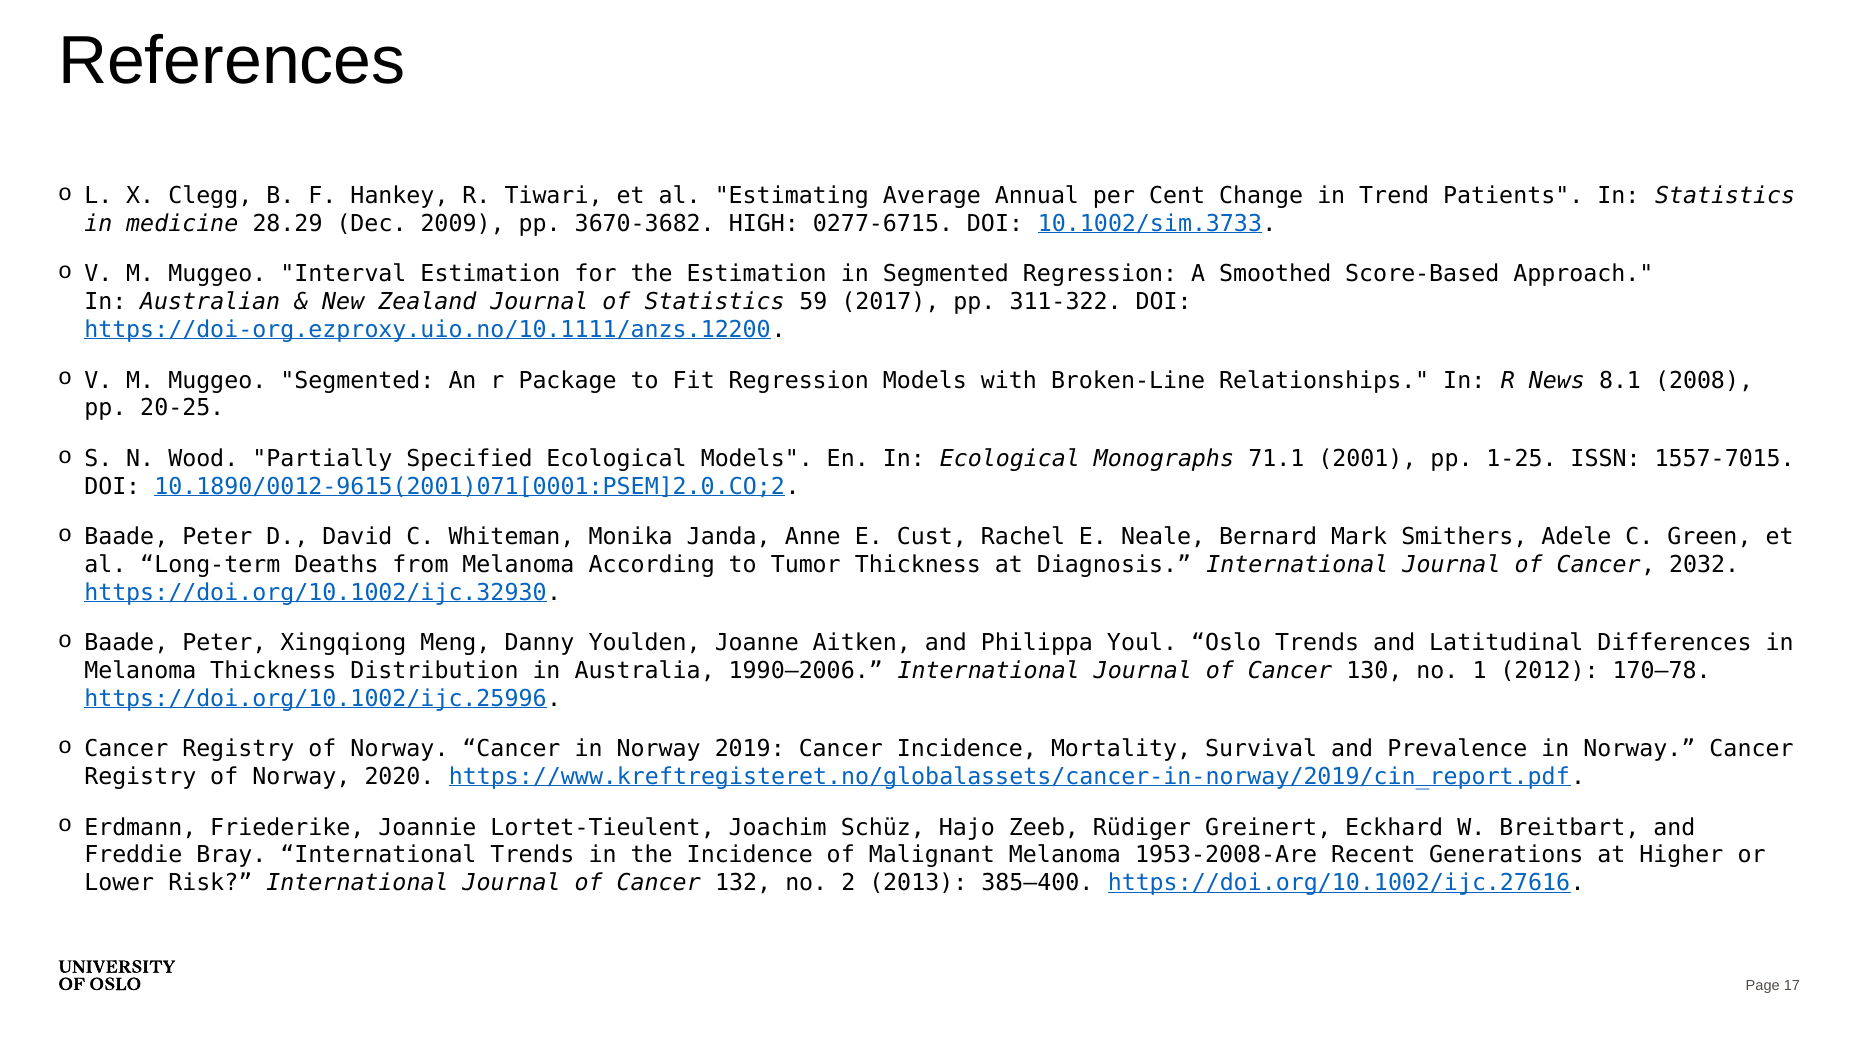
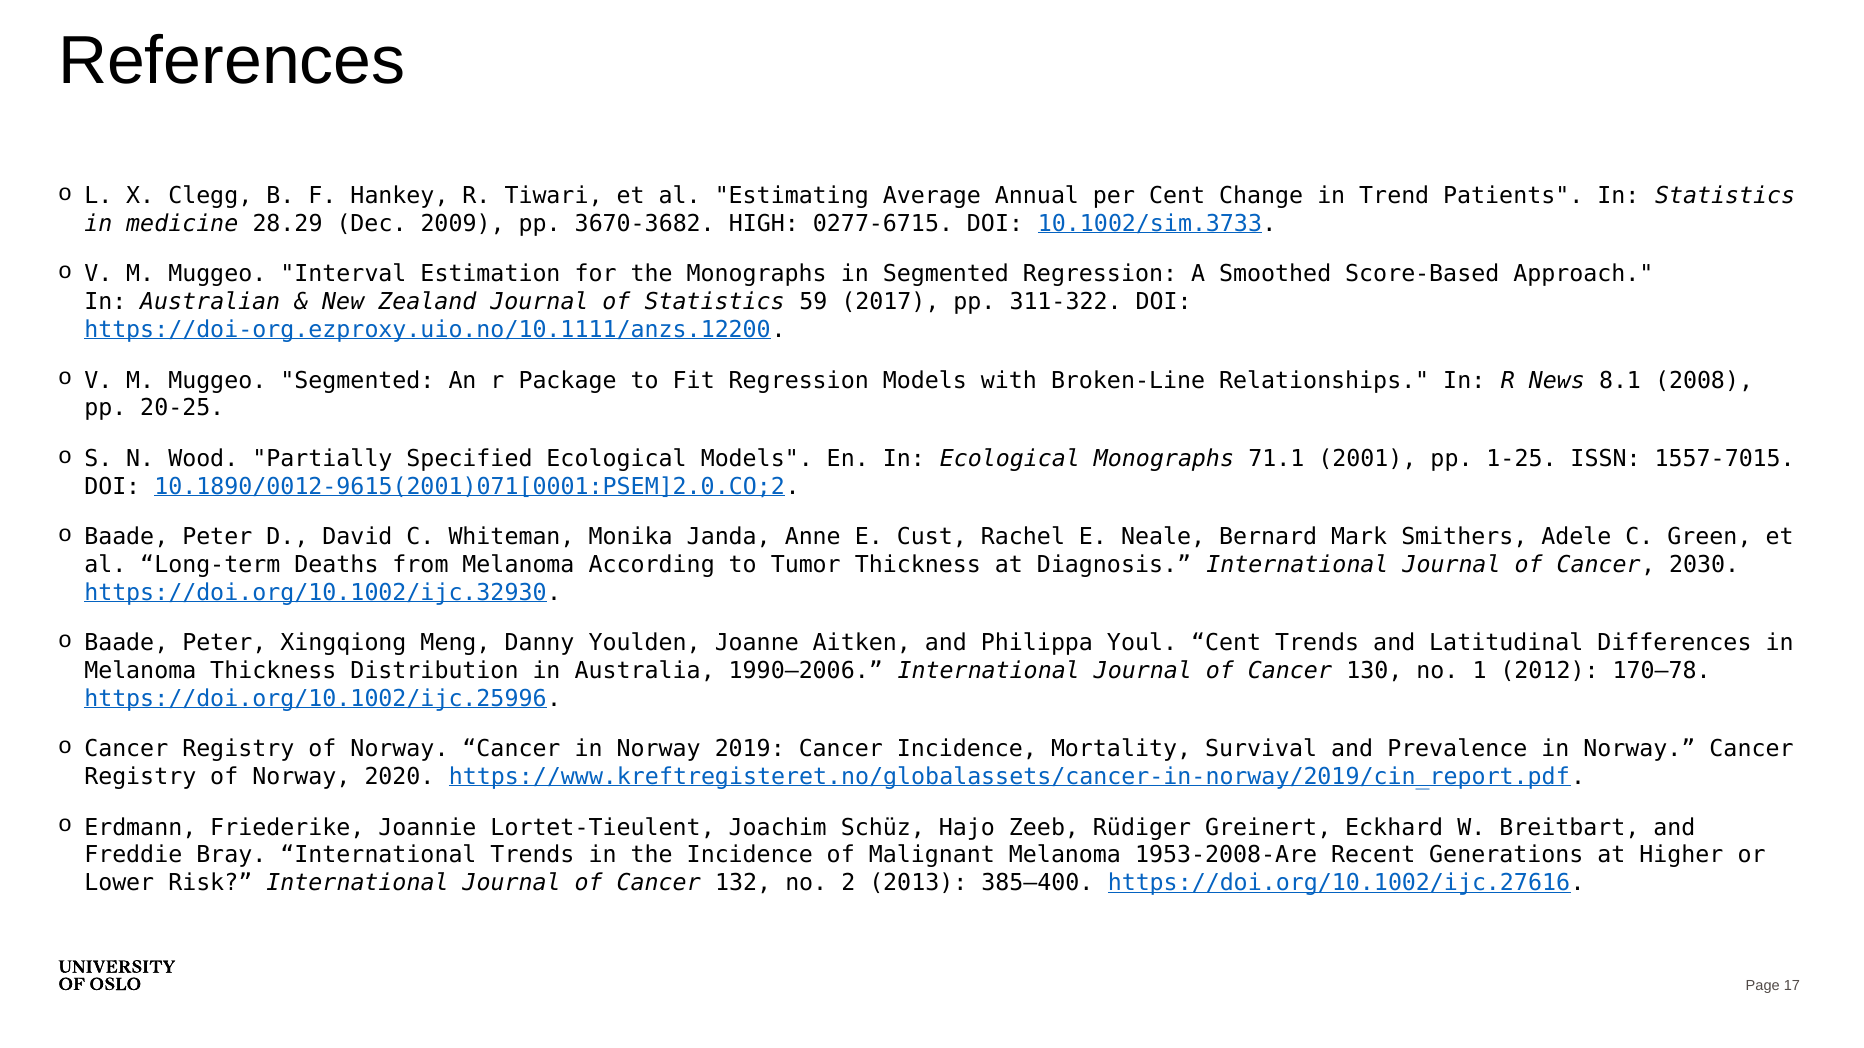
the Estimation: Estimation -> Monographs
2032: 2032 -> 2030
Youl Oslo: Oslo -> Cent
